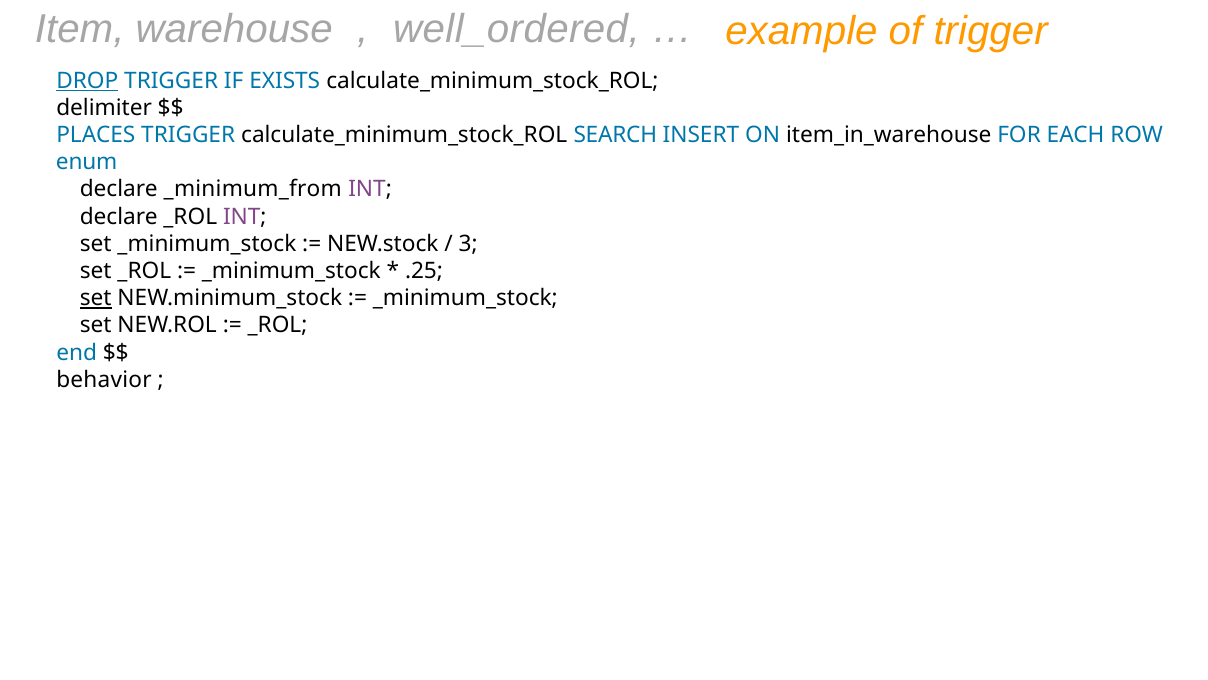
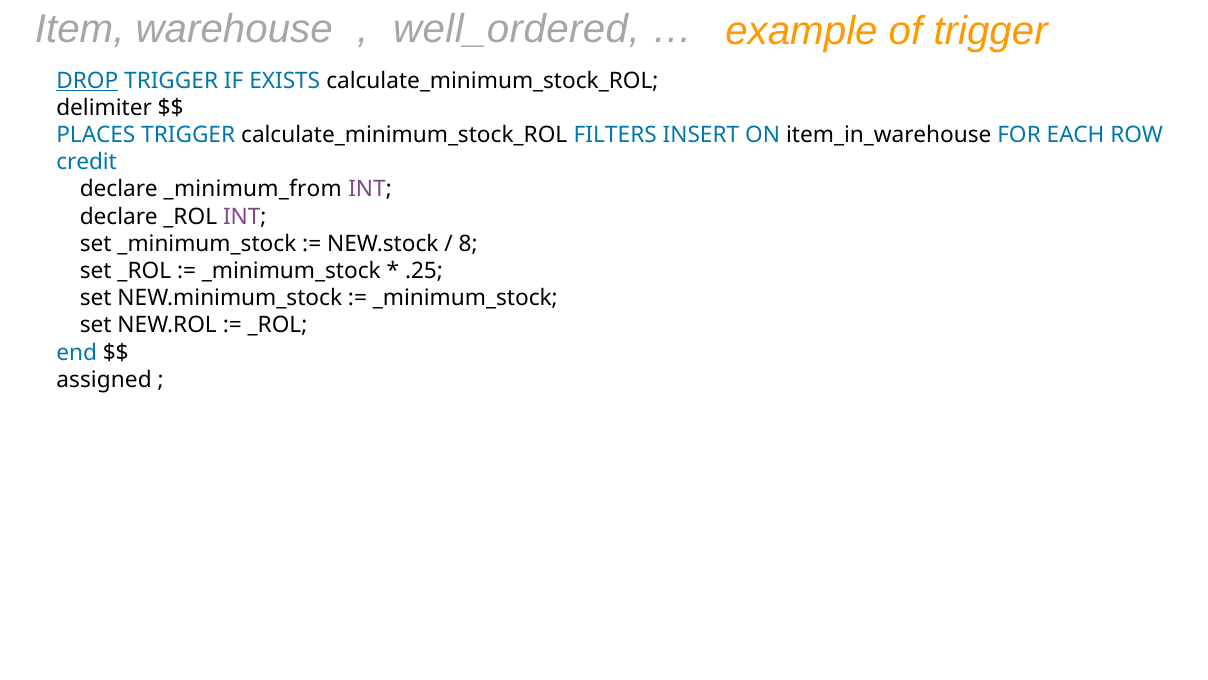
SEARCH: SEARCH -> FILTERS
enum: enum -> credit
3: 3 -> 8
set at (96, 298) underline: present -> none
behavior: behavior -> assigned
